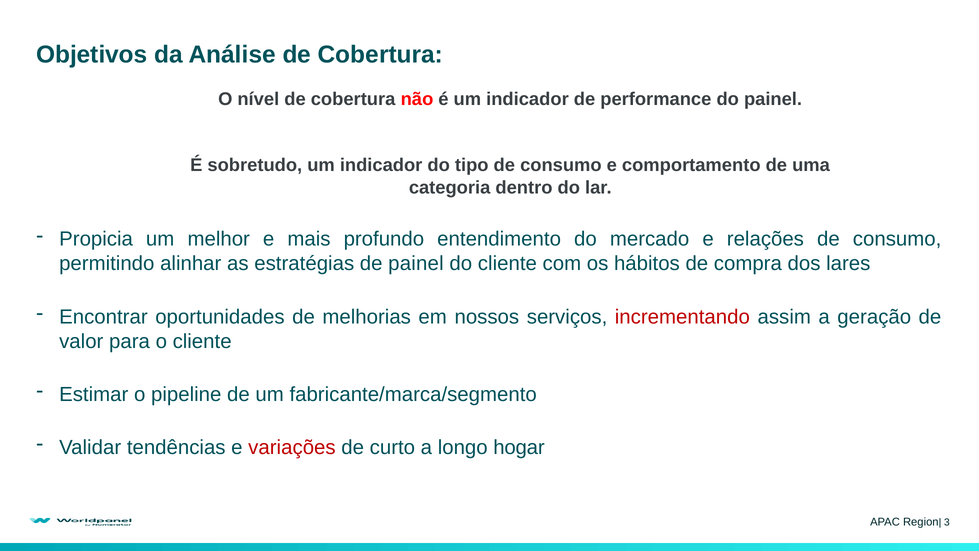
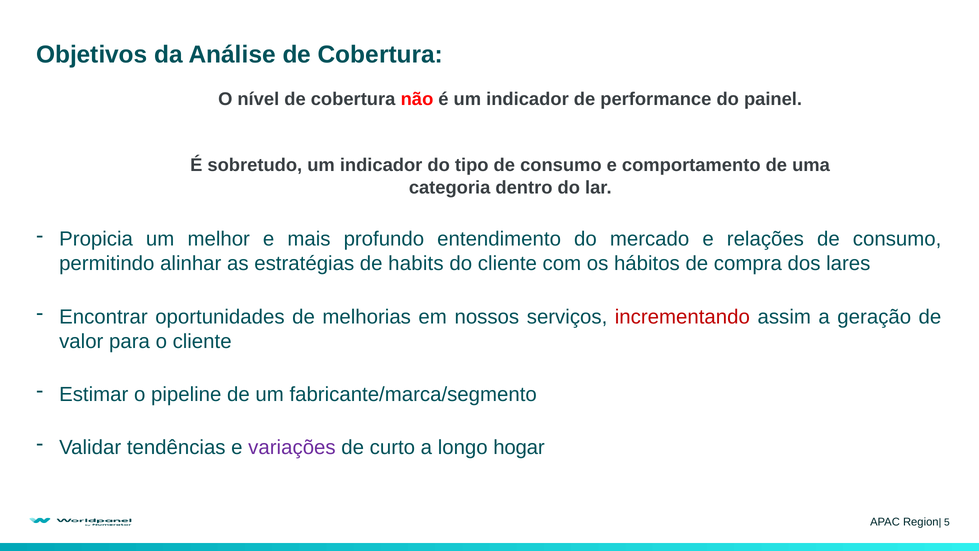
de painel: painel -> habits
variações colour: red -> purple
3: 3 -> 5
